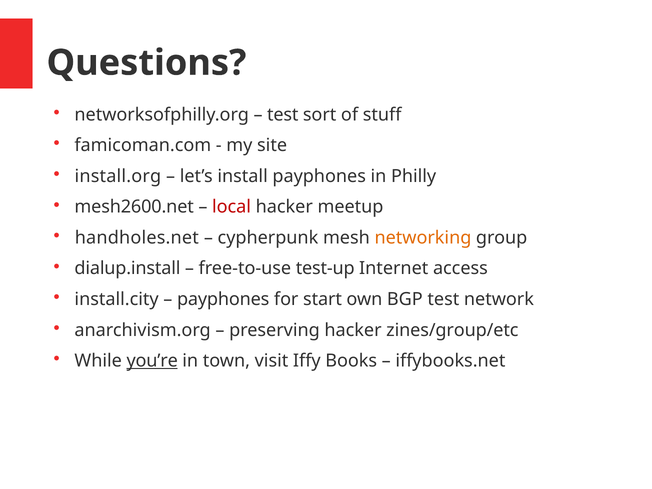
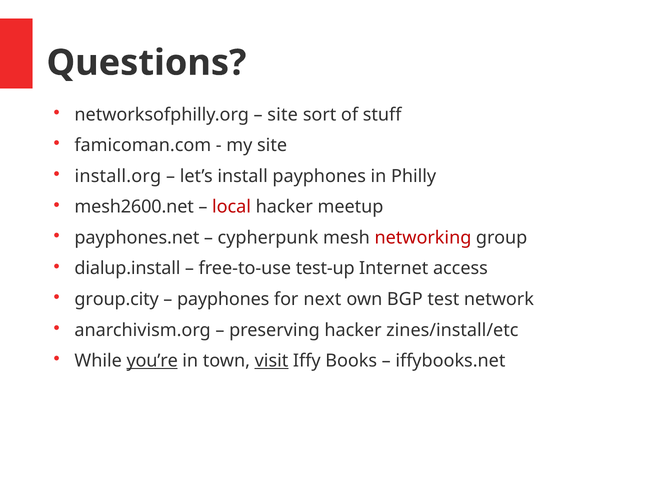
test at (283, 115): test -> site
handholes.net: handholes.net -> payphones.net
networking colour: orange -> red
install.city: install.city -> group.city
start: start -> next
zines/group/etc: zines/group/etc -> zines/install/etc
visit underline: none -> present
